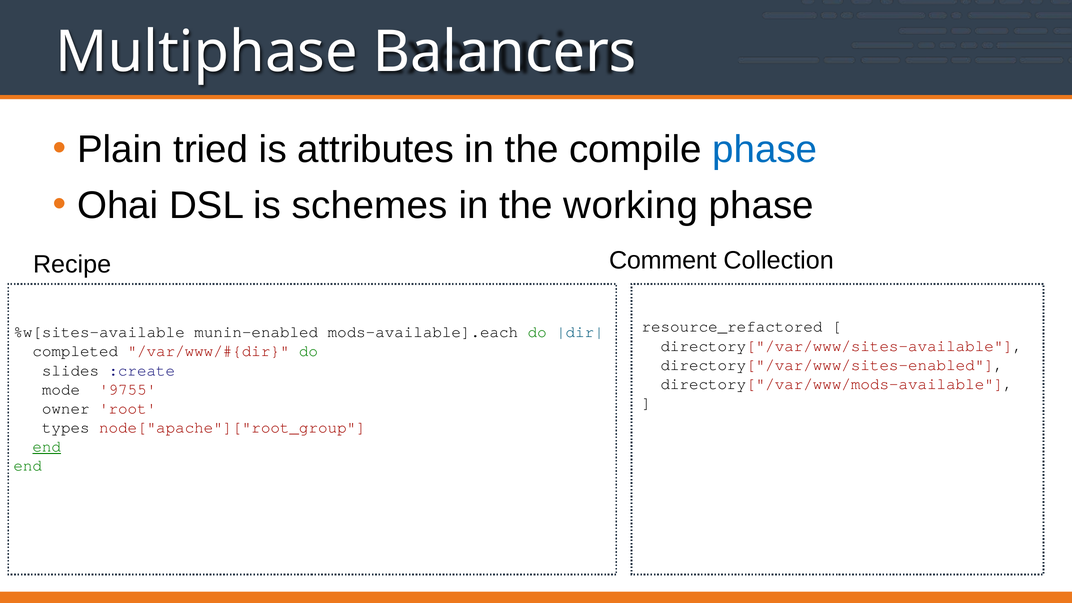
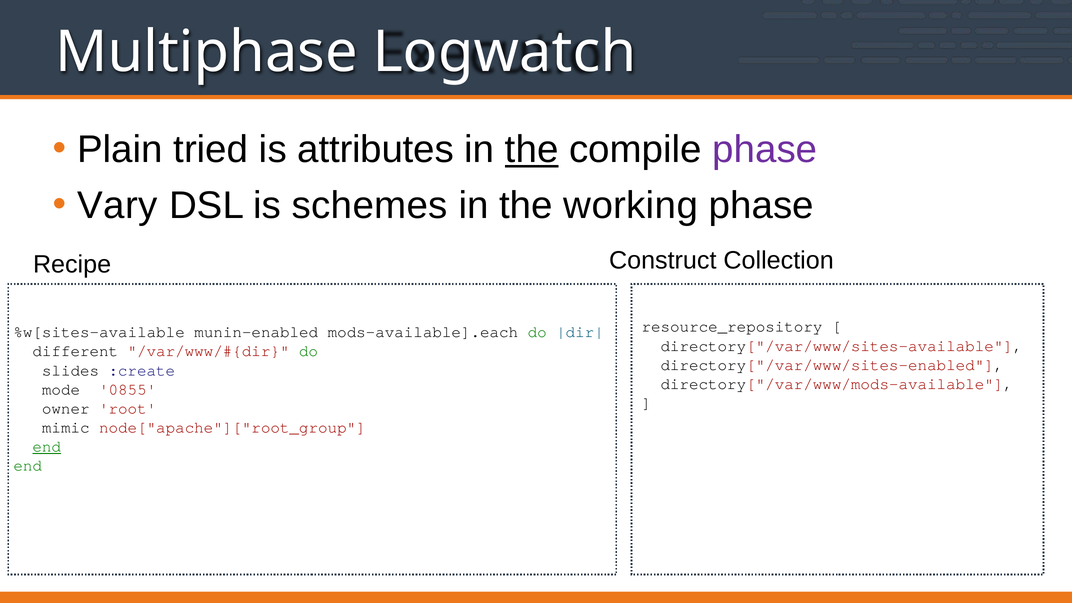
Balancers: Balancers -> Logwatch
the at (532, 150) underline: none -> present
phase at (765, 150) colour: blue -> purple
Ohai: Ohai -> Vary
Comment: Comment -> Construct
resource_refactored: resource_refactored -> resource_repository
completed: completed -> different
9755: 9755 -> 0855
types: types -> mimic
